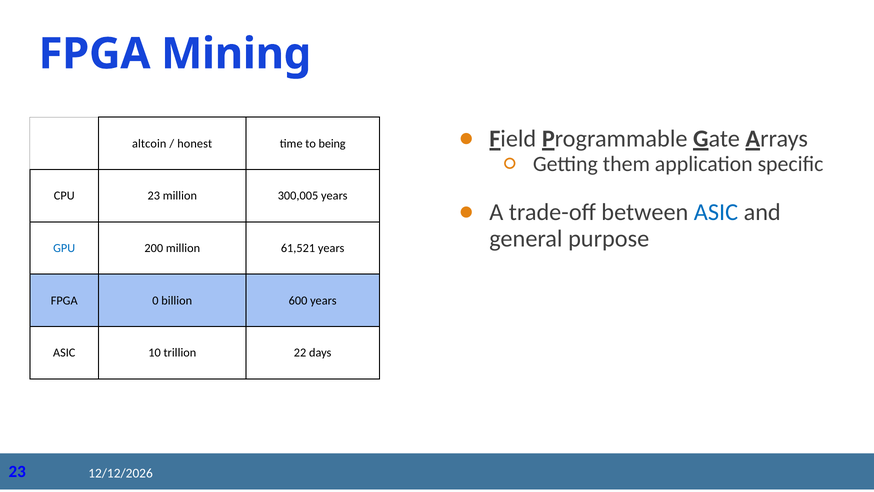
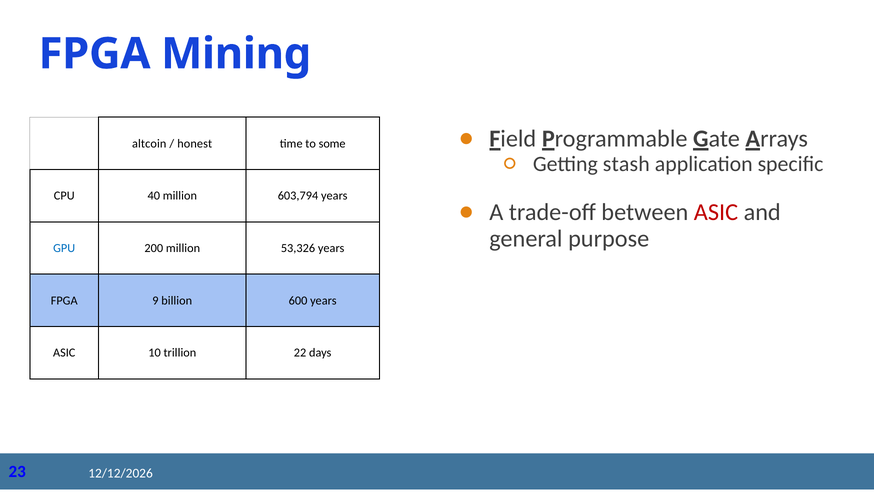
being: being -> some
them: them -> stash
CPU 23: 23 -> 40
300,005: 300,005 -> 603,794
ASIC at (716, 212) colour: blue -> red
61,521: 61,521 -> 53,326
0: 0 -> 9
